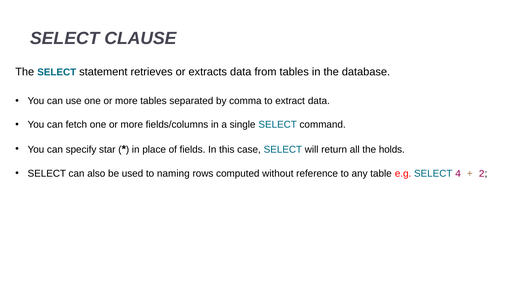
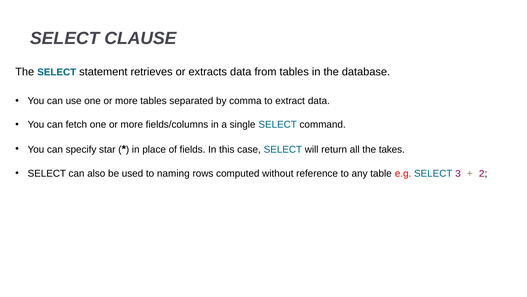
holds: holds -> takes
4: 4 -> 3
